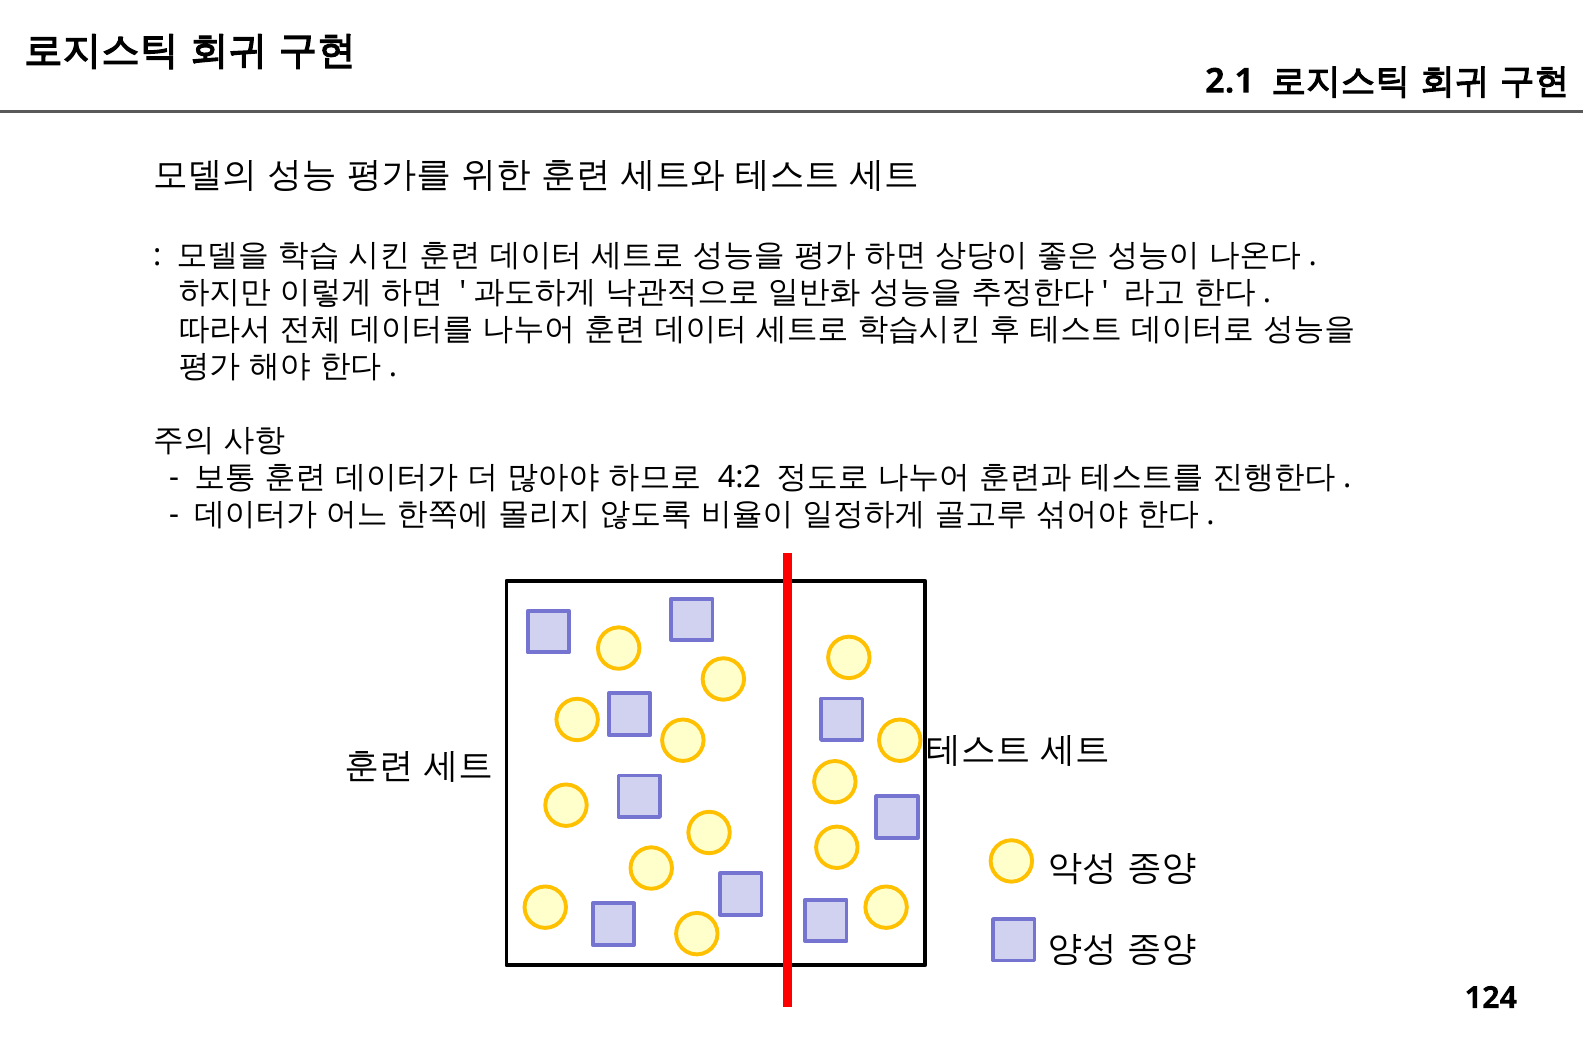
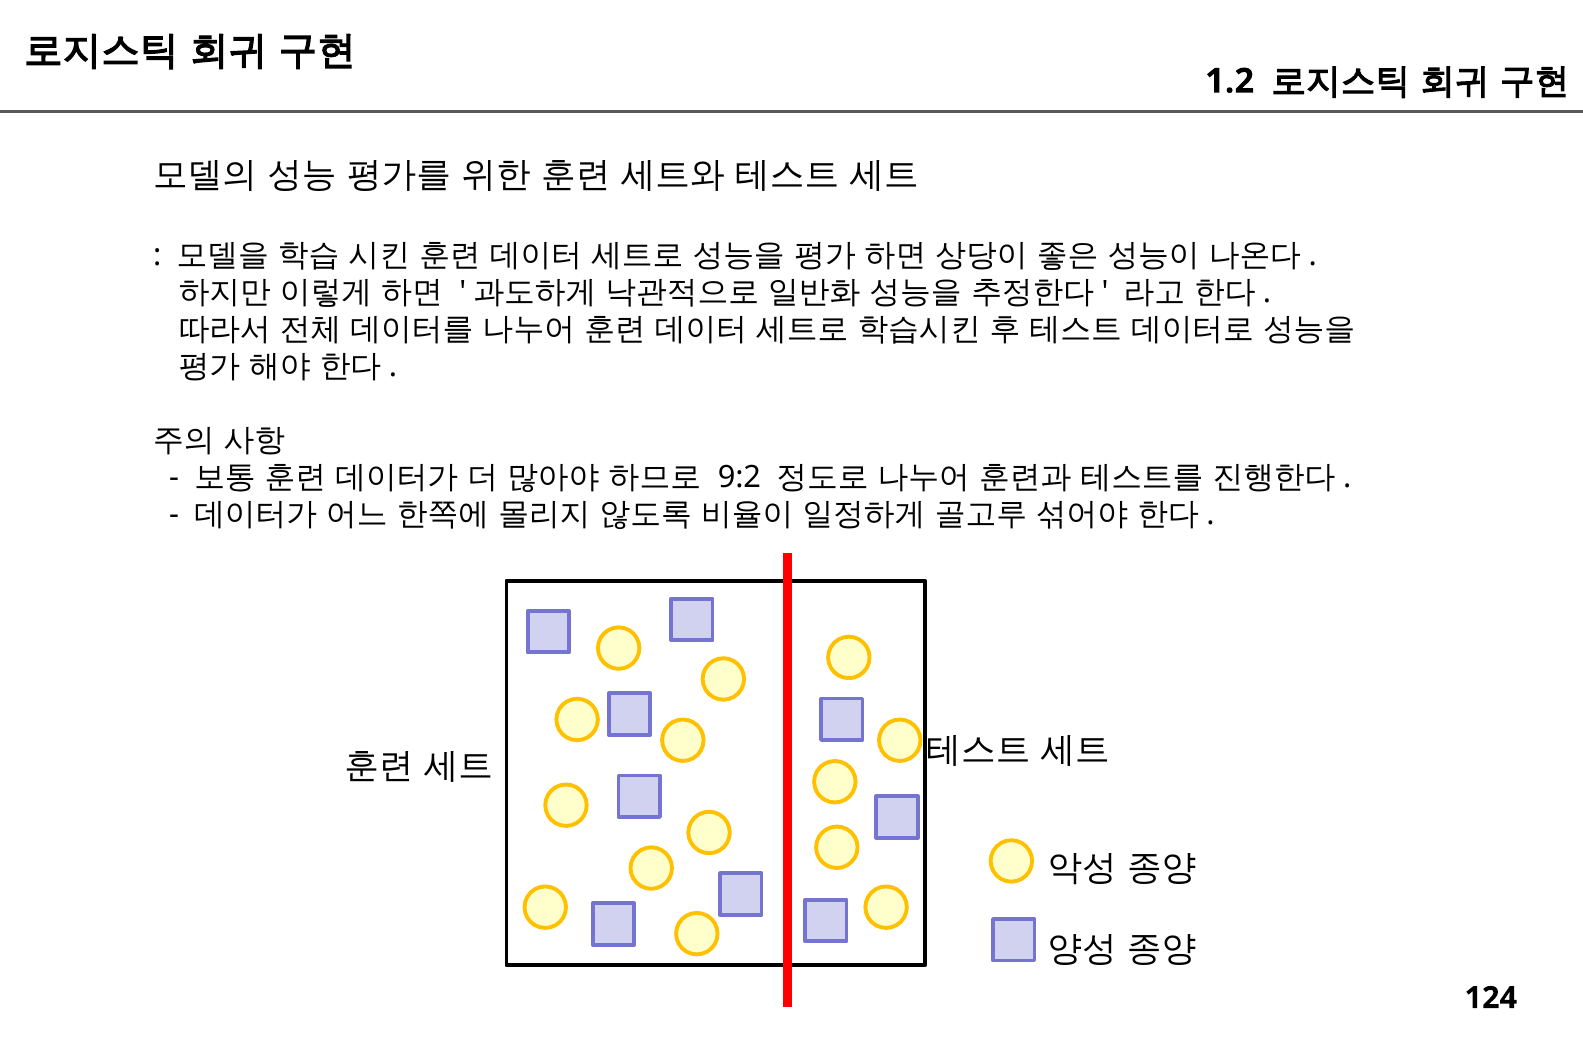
2.1: 2.1 -> 1.2
4:2: 4:2 -> 9:2
